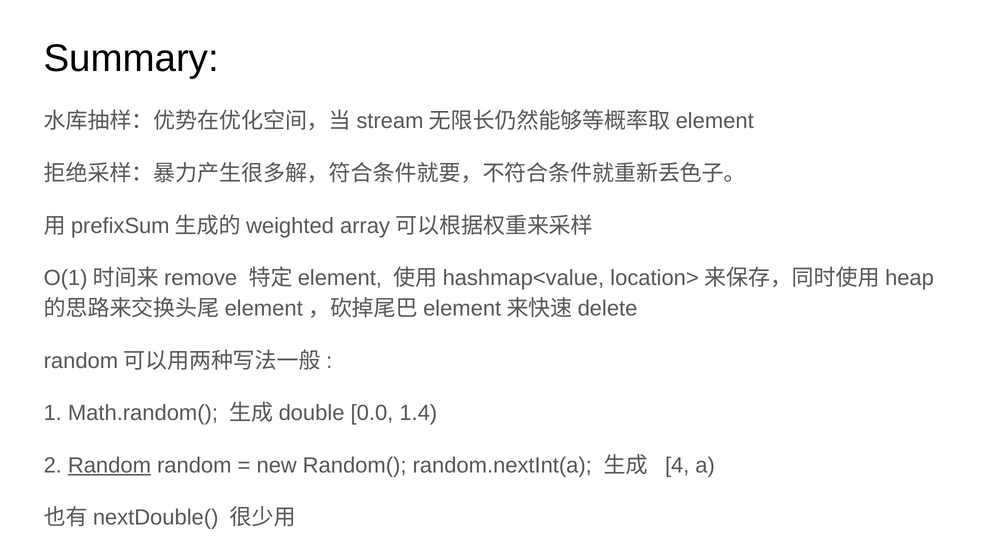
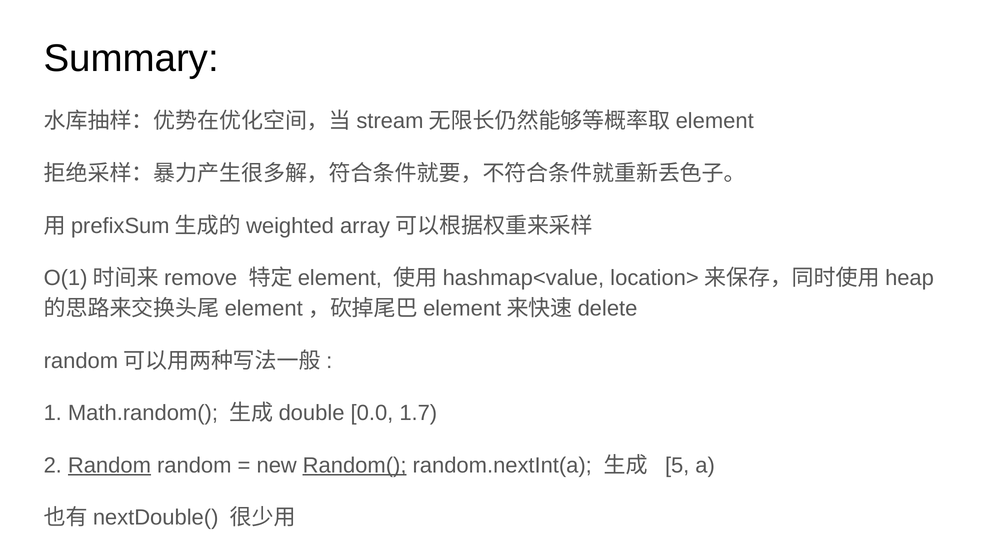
1.4: 1.4 -> 1.7
Random( underline: none -> present
4: 4 -> 5
